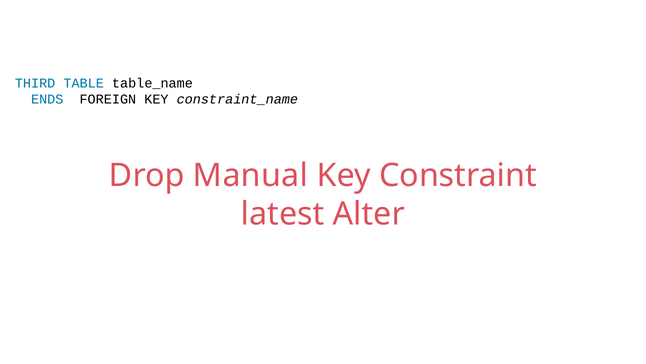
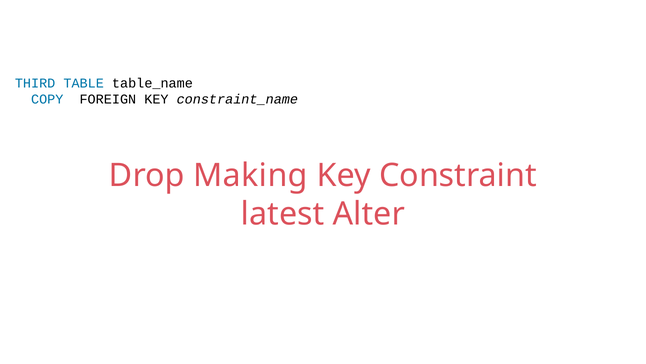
ENDS: ENDS -> COPY
Manual: Manual -> Making
